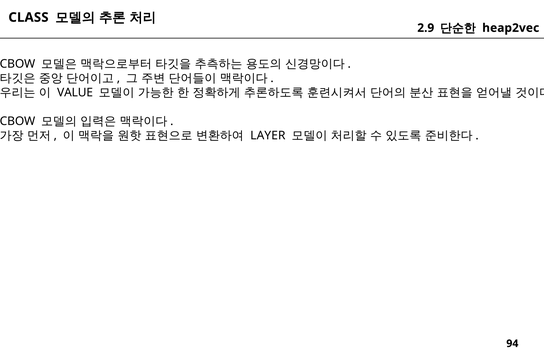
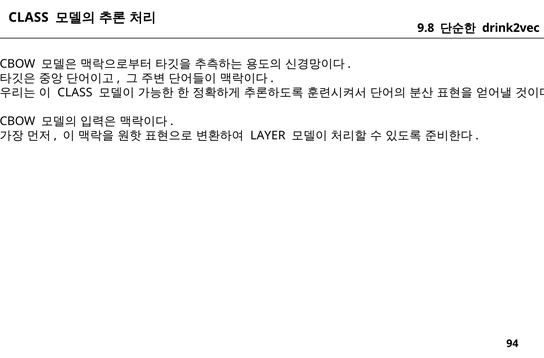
2.9: 2.9 -> 9.8
heap2vec: heap2vec -> drink2vec
VALUE at (75, 92): VALUE -> CLASS
